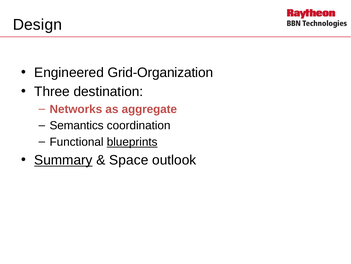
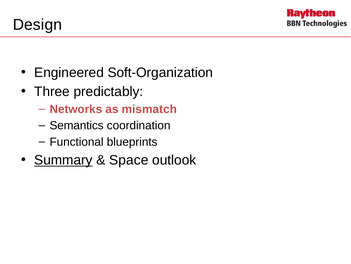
Grid-Organization: Grid-Organization -> Soft-Organization
destination: destination -> predictably
aggregate: aggregate -> mismatch
blueprints underline: present -> none
